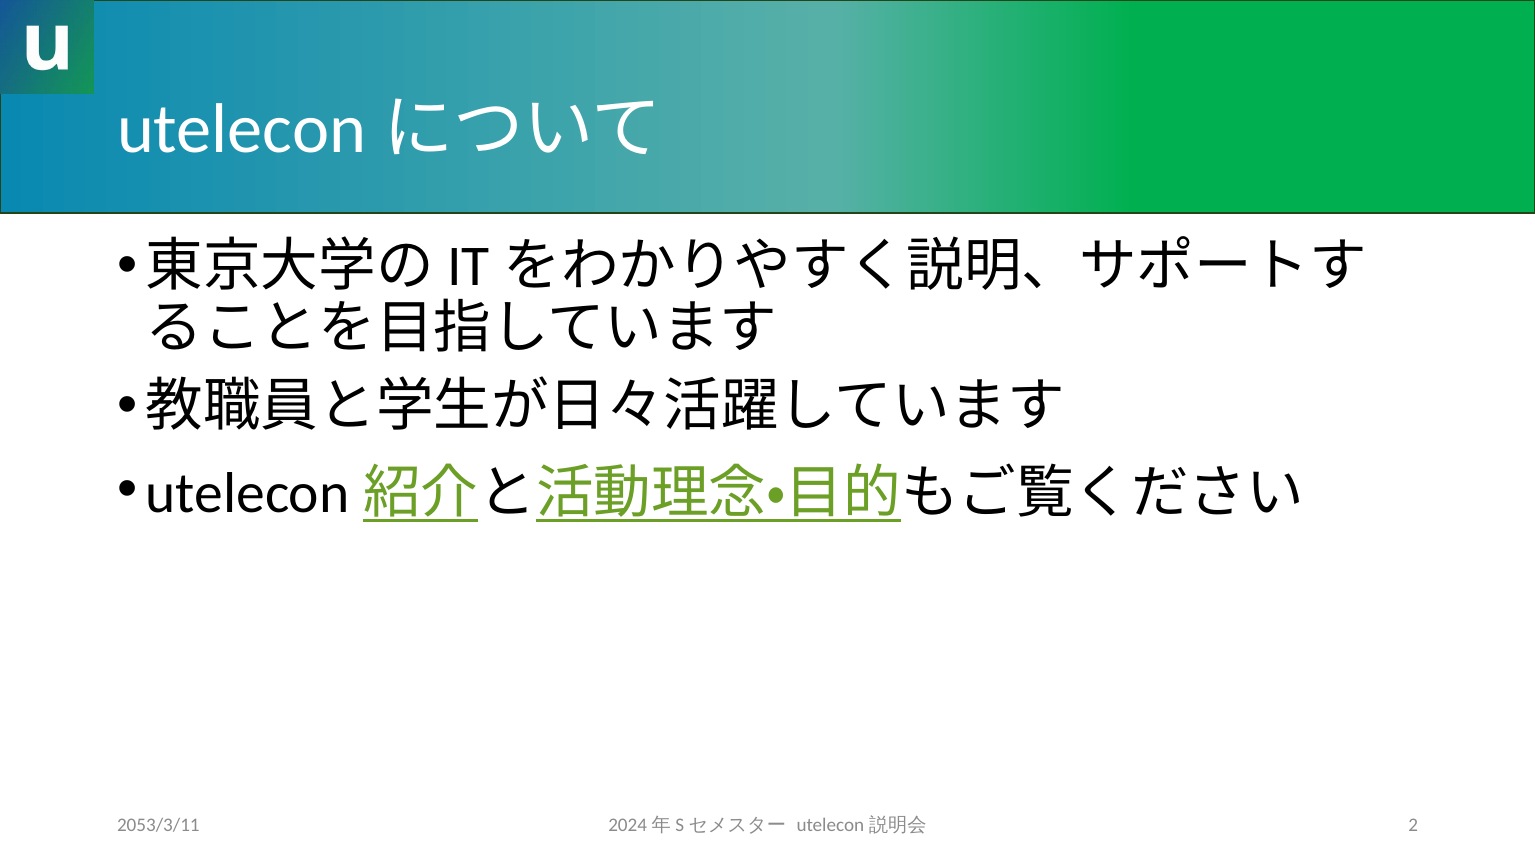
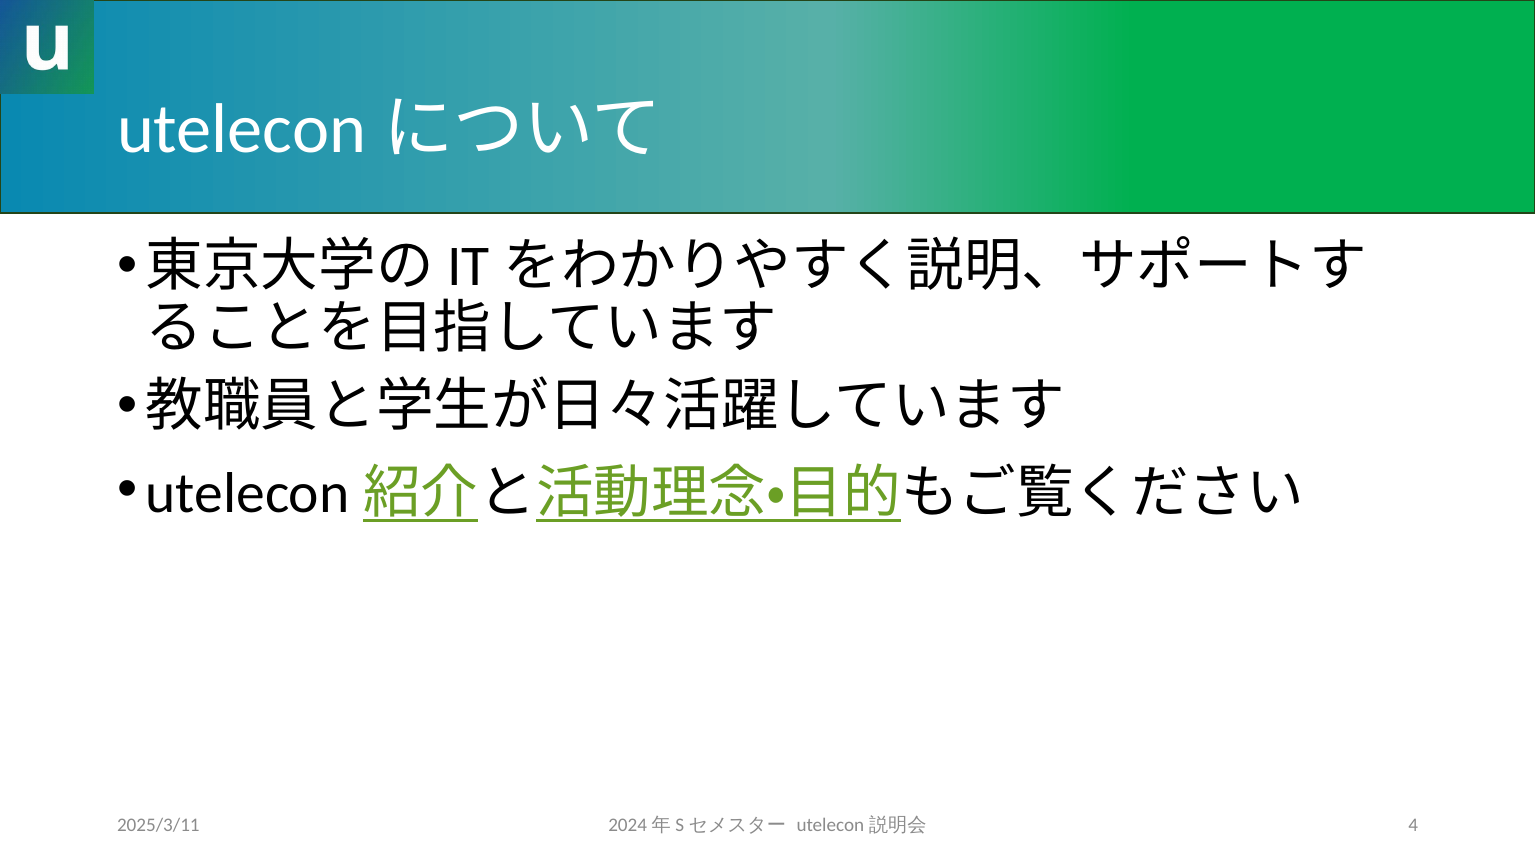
2053/3/11: 2053/3/11 -> 2025/3/11
2: 2 -> 4
